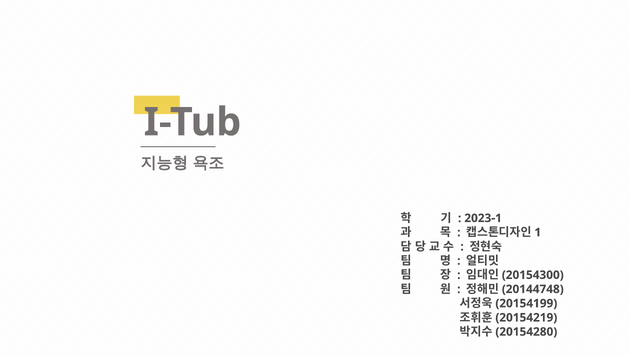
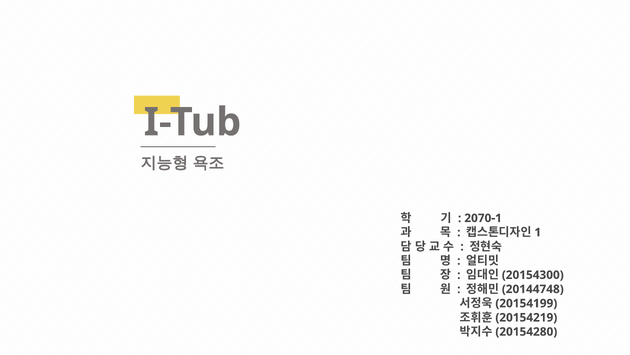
2023-1: 2023-1 -> 2070-1
